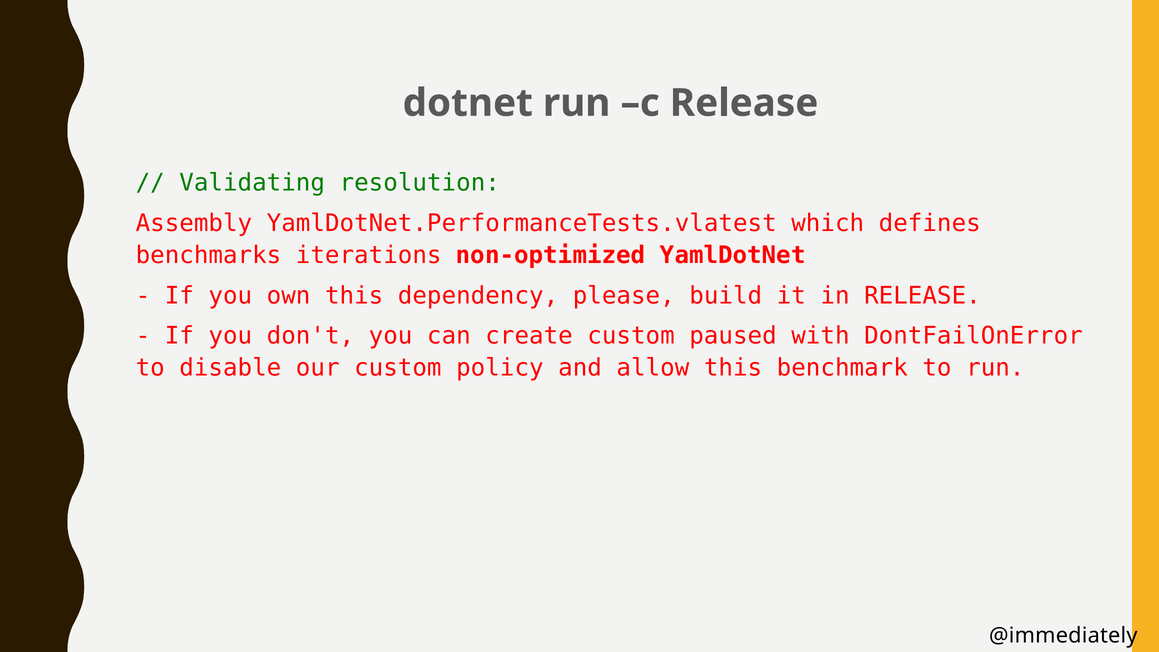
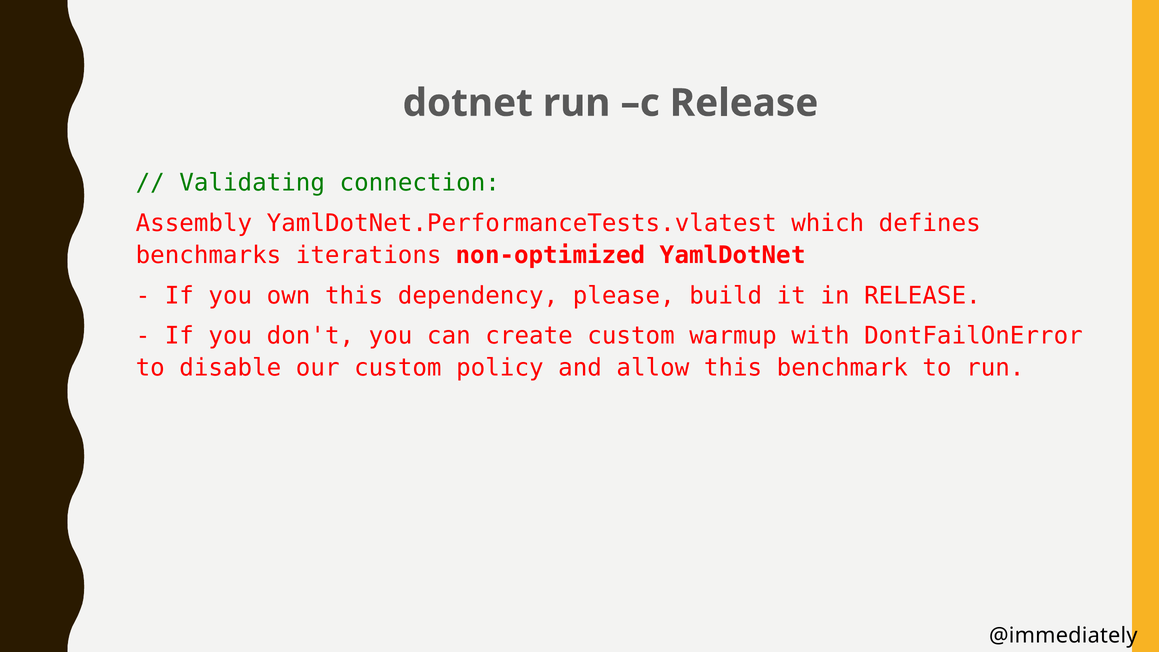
resolution: resolution -> connection
paused: paused -> warmup
